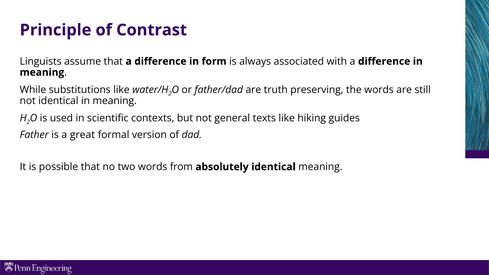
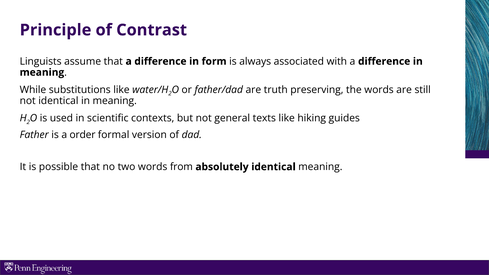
great: great -> order
